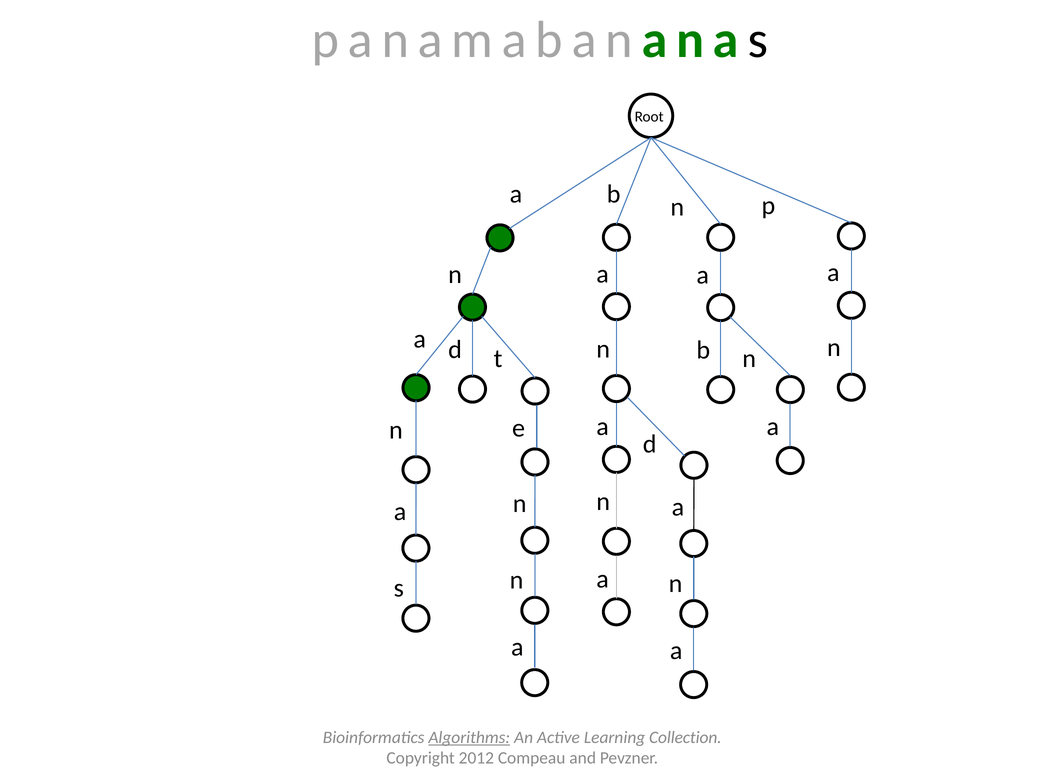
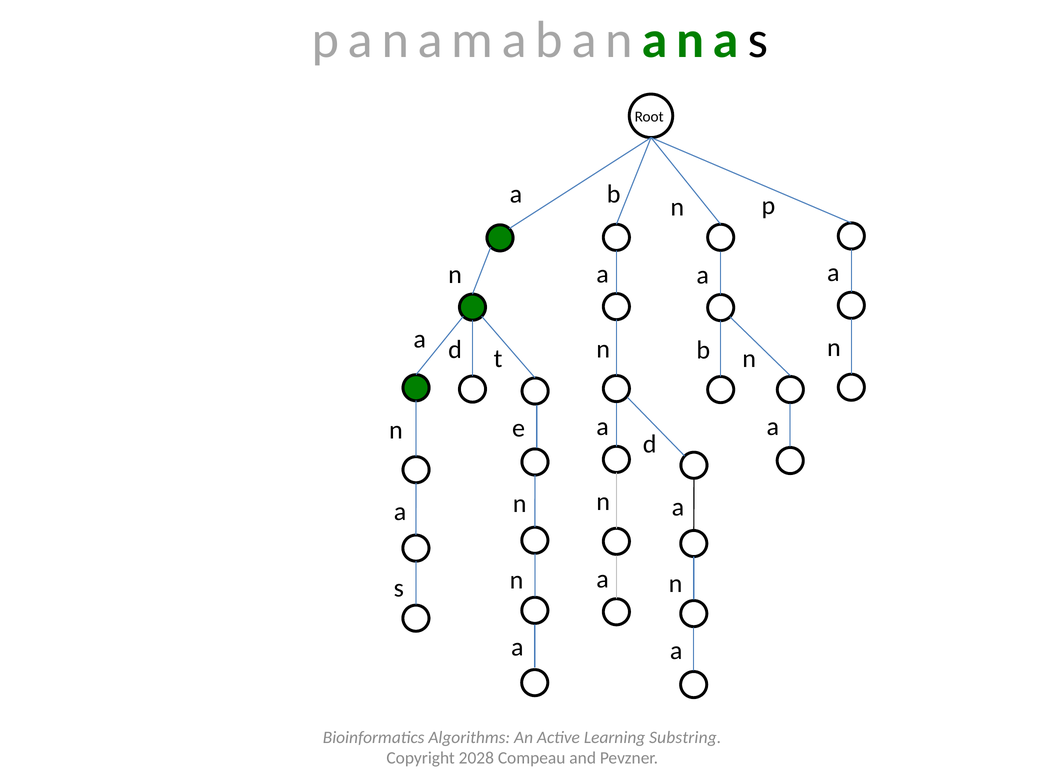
Algorithms underline: present -> none
Collection: Collection -> Substring
2012: 2012 -> 2028
